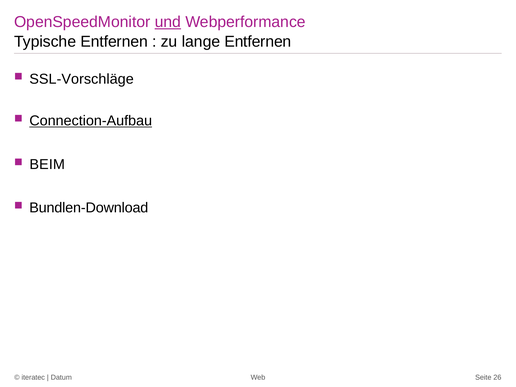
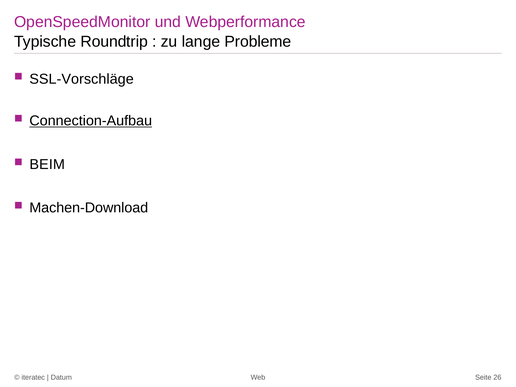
und underline: present -> none
Typische Entfernen: Entfernen -> Roundtrip
lange Entfernen: Entfernen -> Probleme
Bundlen-Download: Bundlen-Download -> Machen-Download
